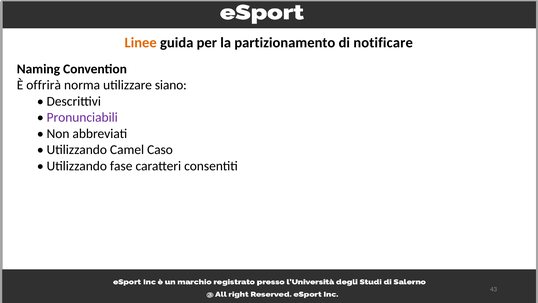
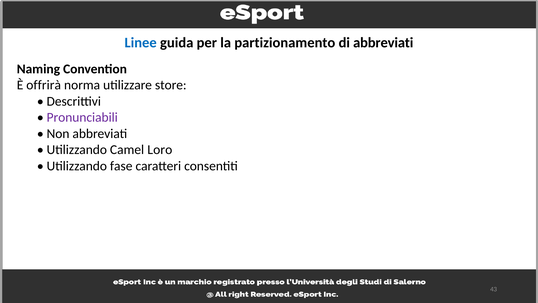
Linee colour: orange -> blue
di notificare: notificare -> abbreviati
siano: siano -> store
Caso: Caso -> Loro
